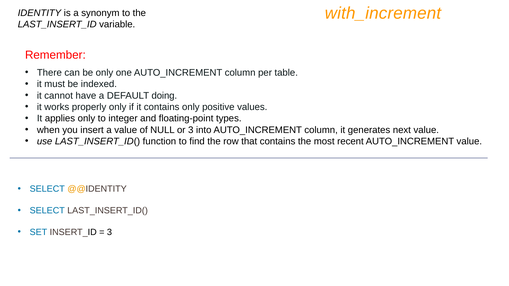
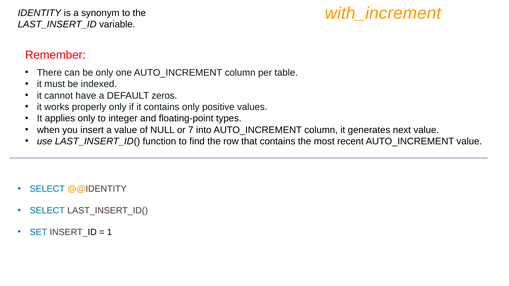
doing: doing -> zeros
or 3: 3 -> 7
3 at (109, 232): 3 -> 1
